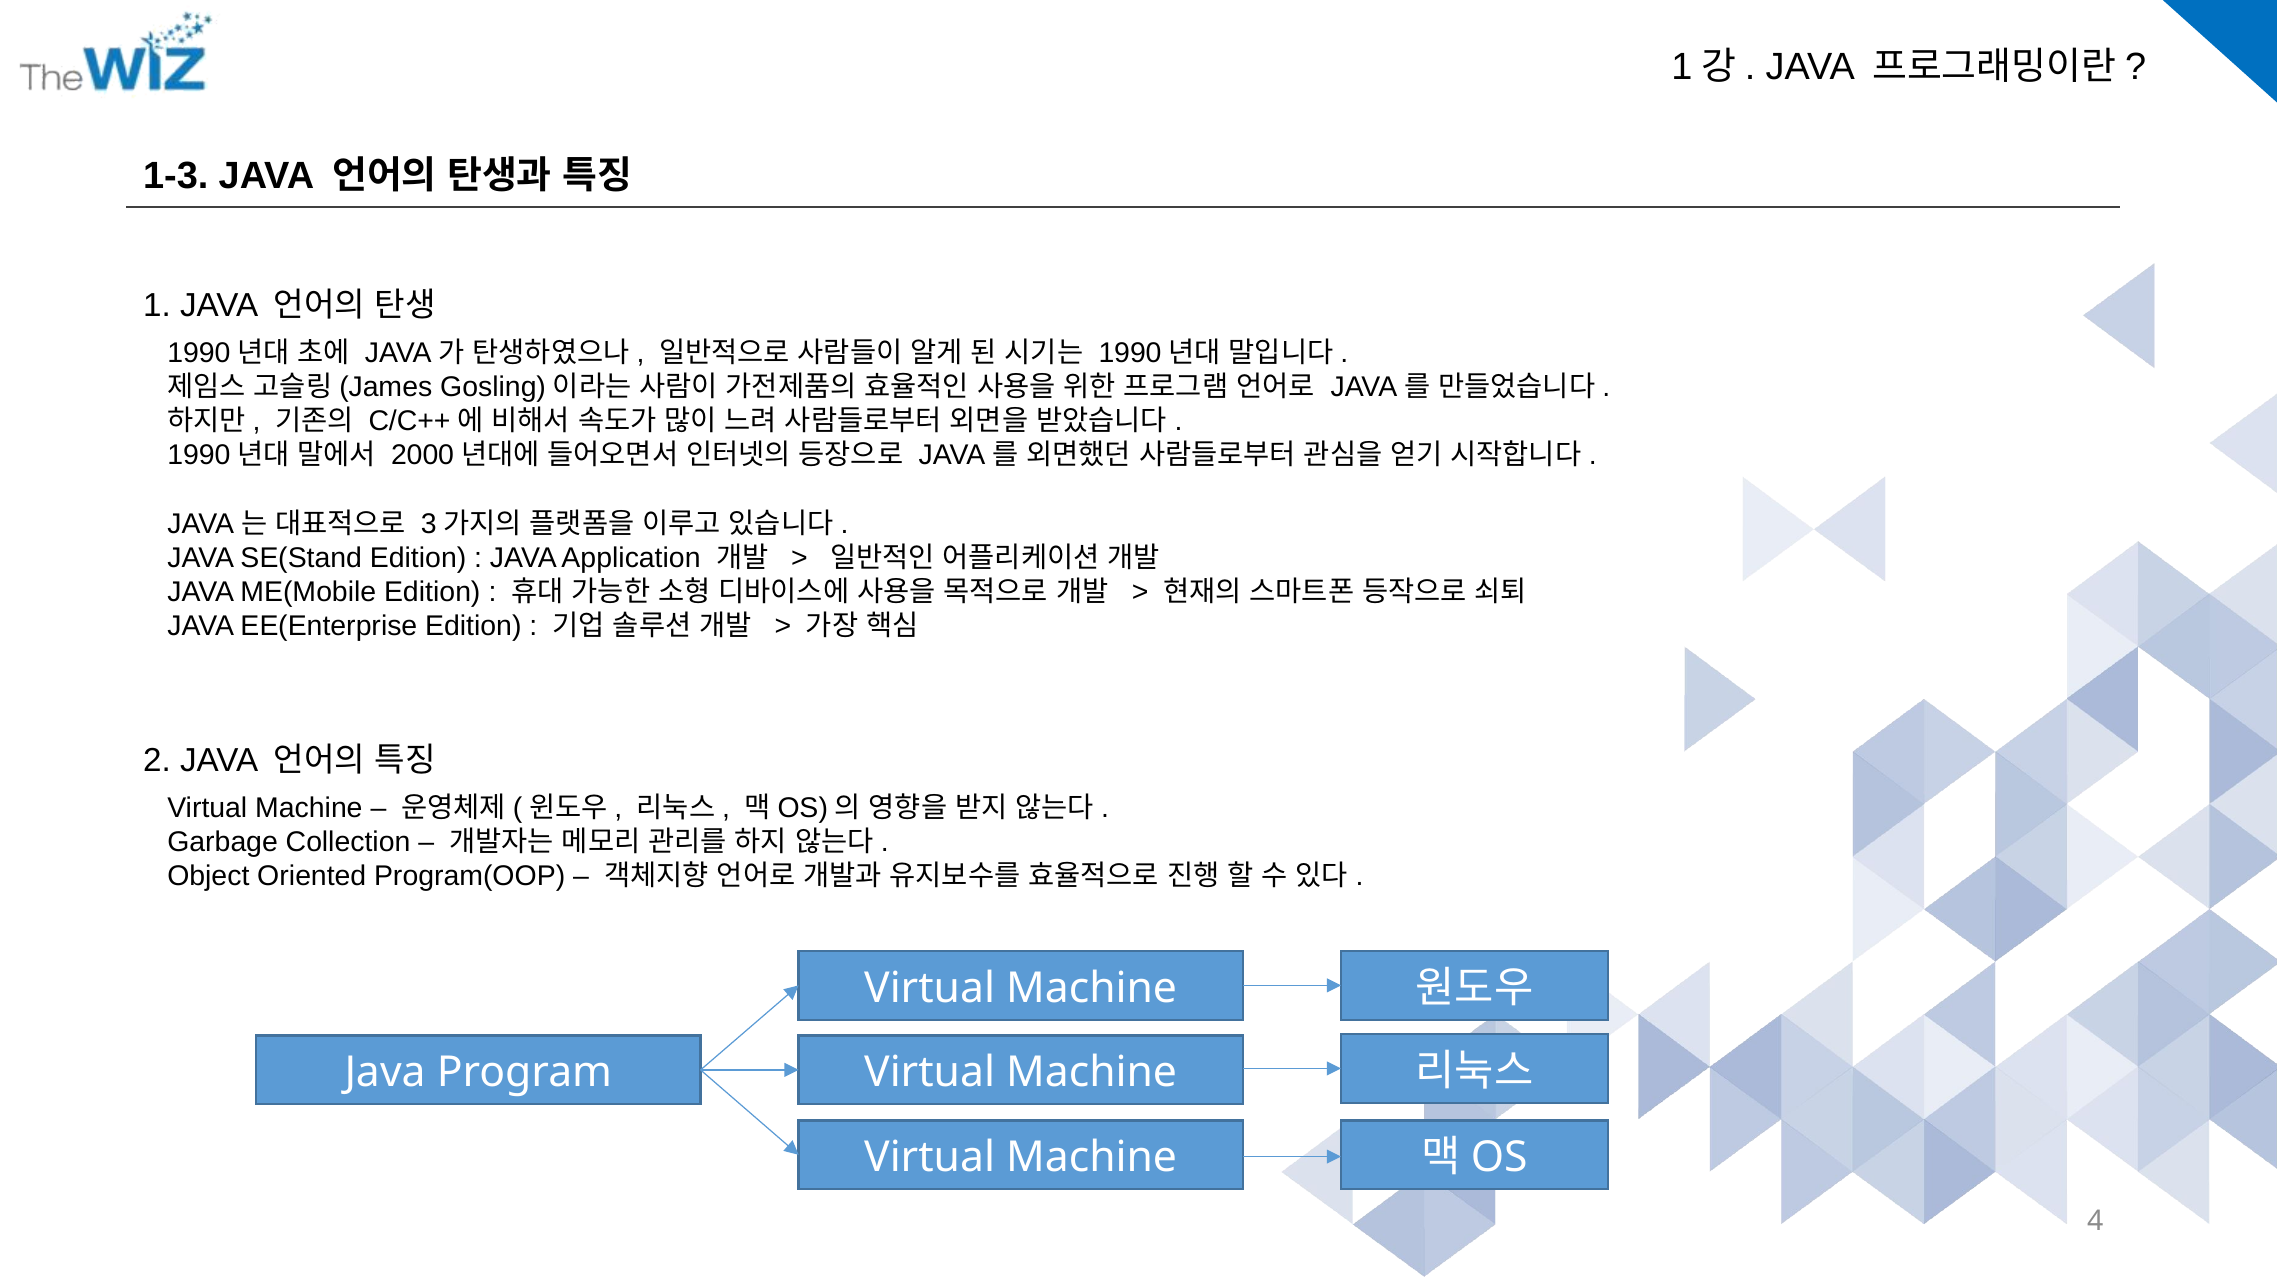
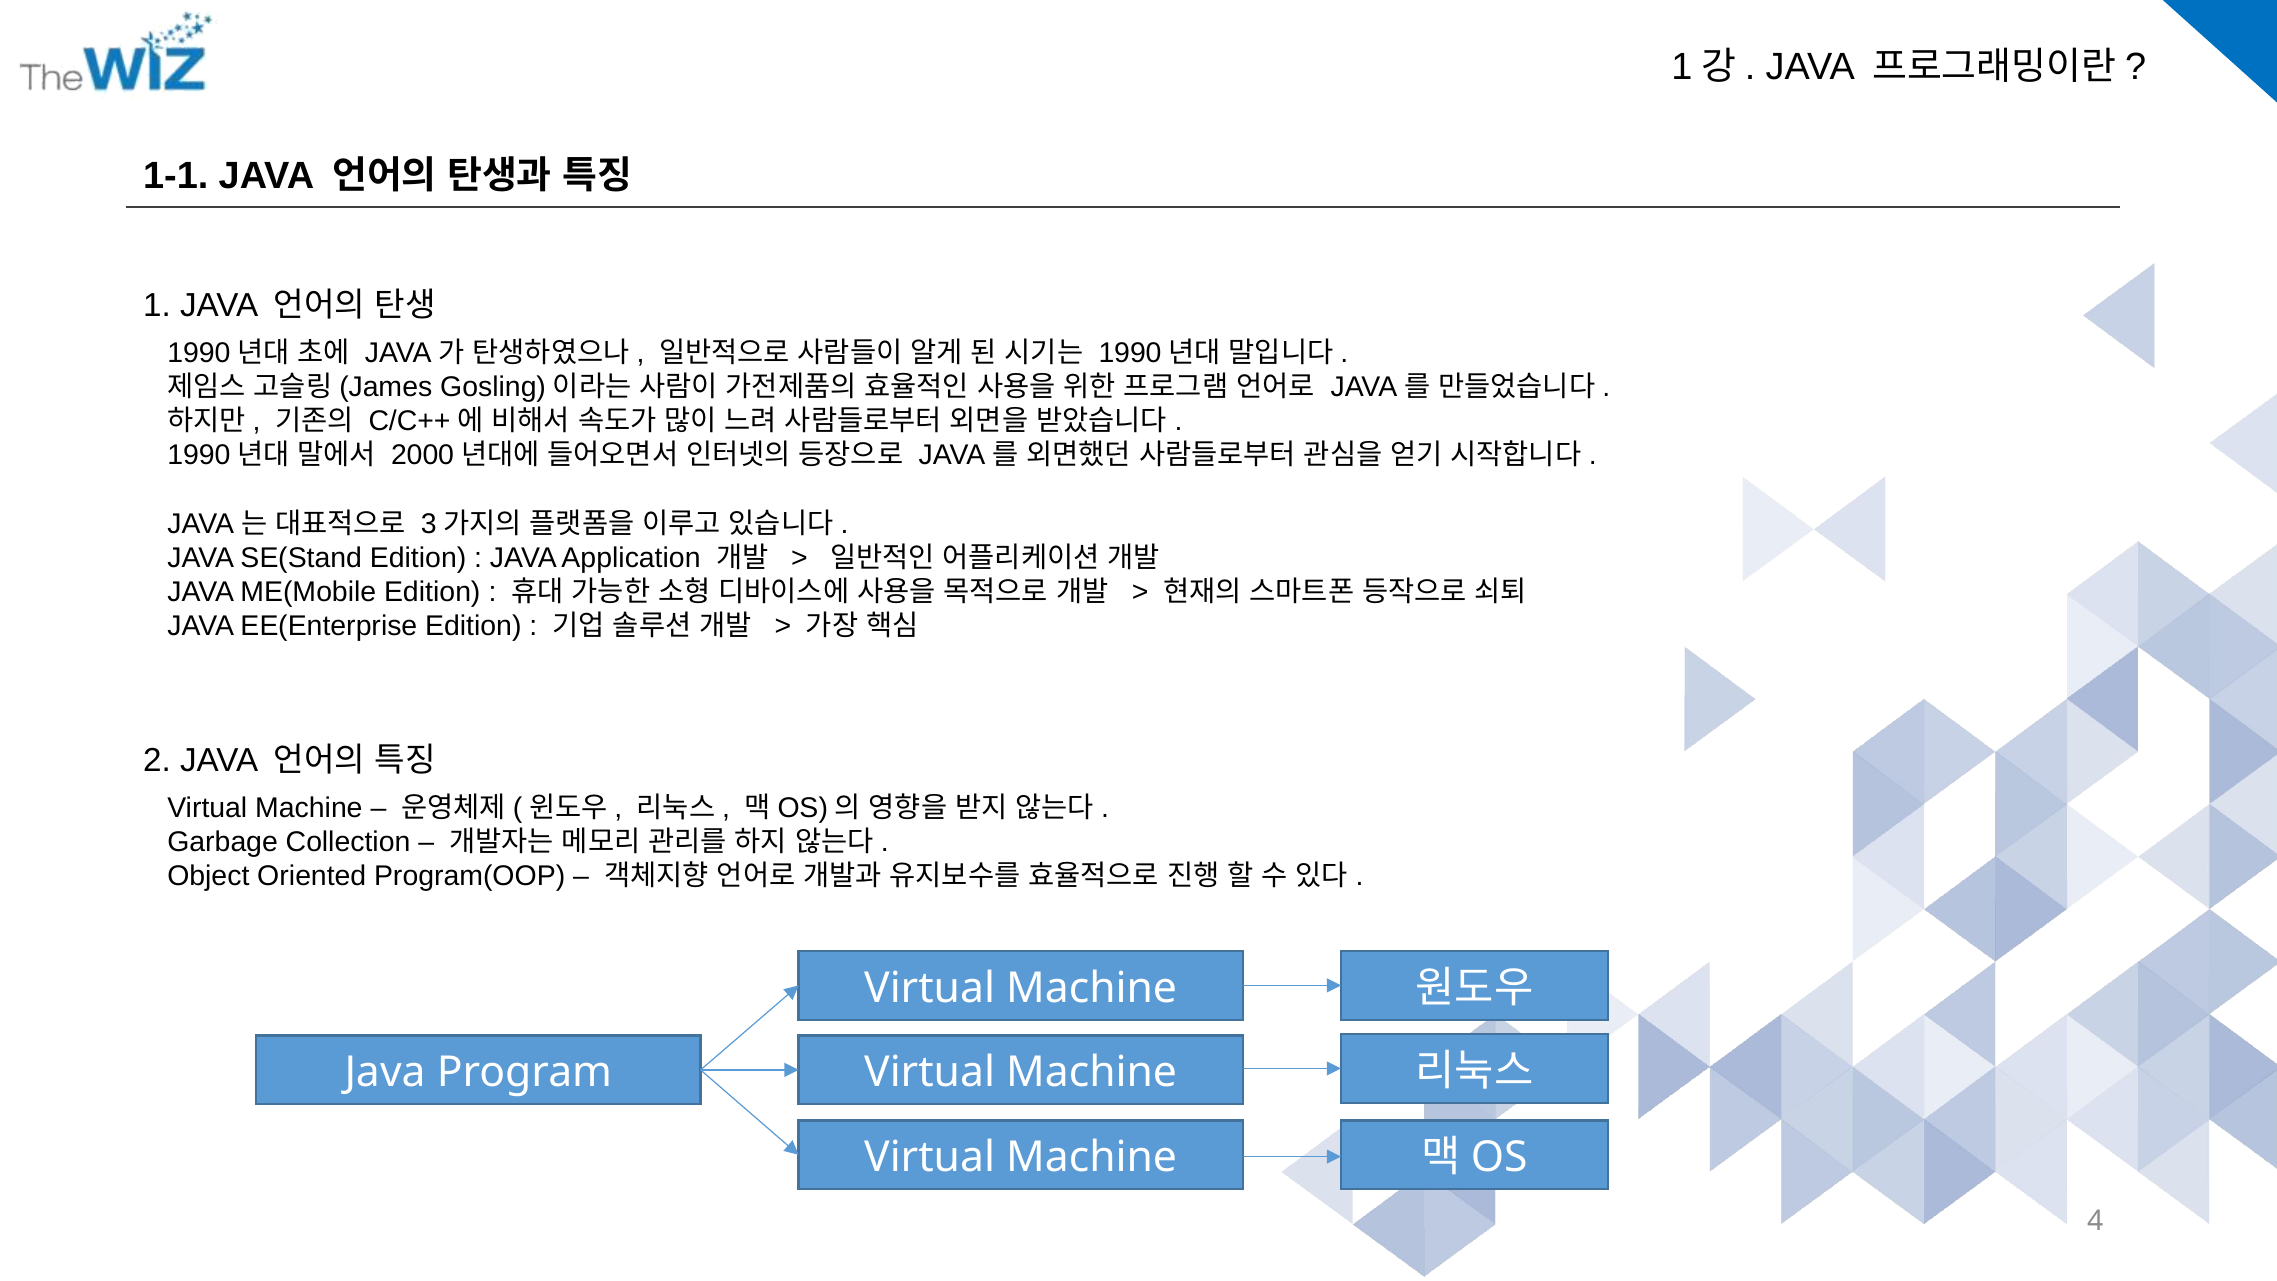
1-3: 1-3 -> 1-1
